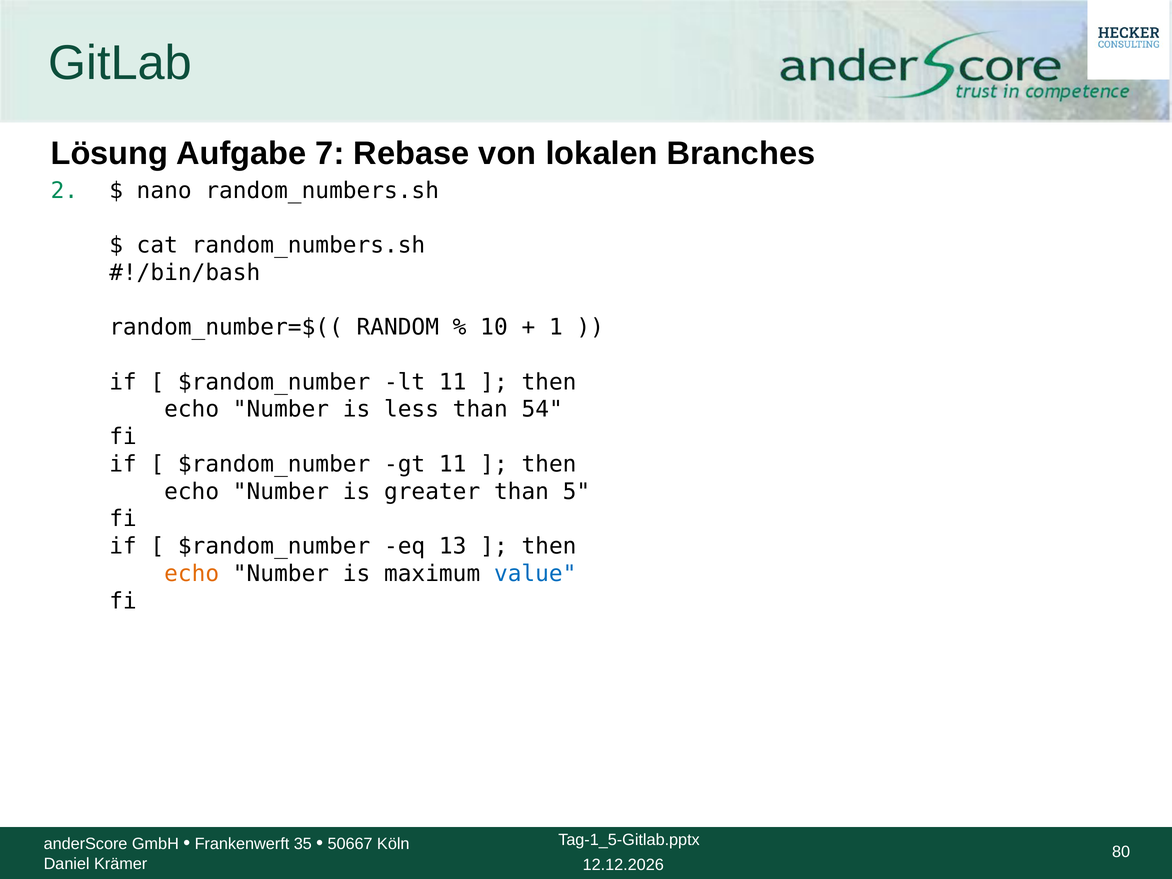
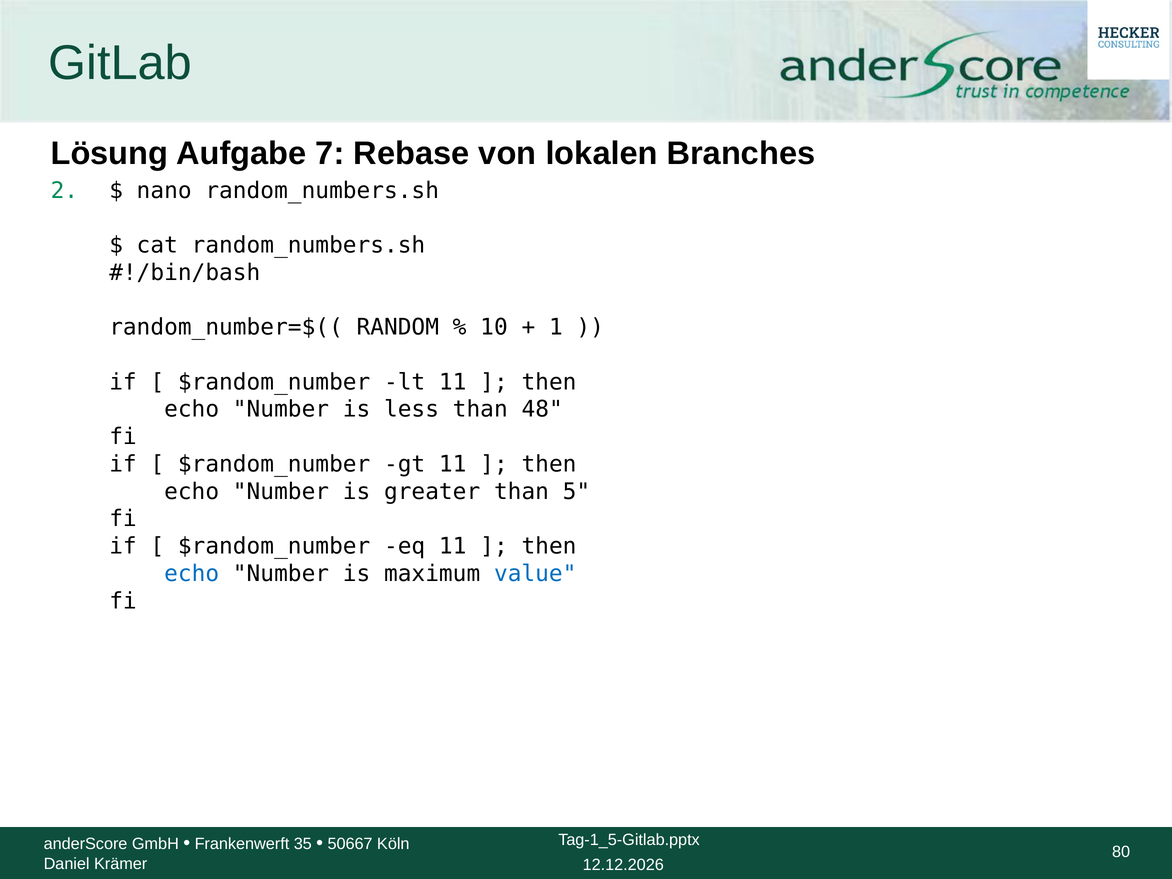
54: 54 -> 48
eq 13: 13 -> 11
echo at (192, 574) colour: orange -> blue
